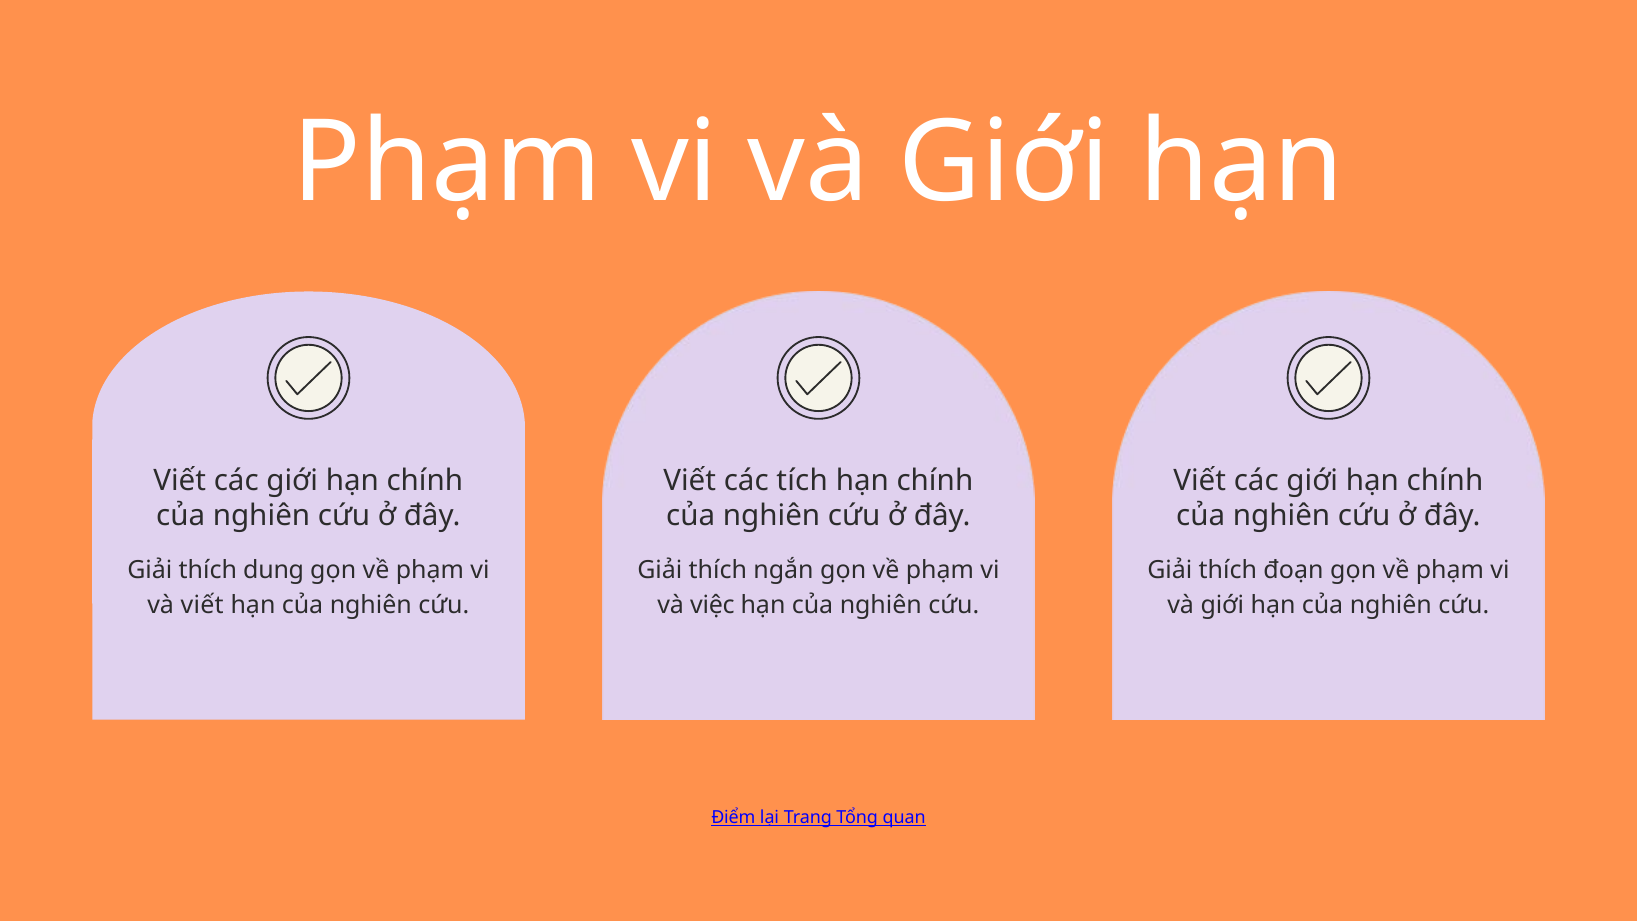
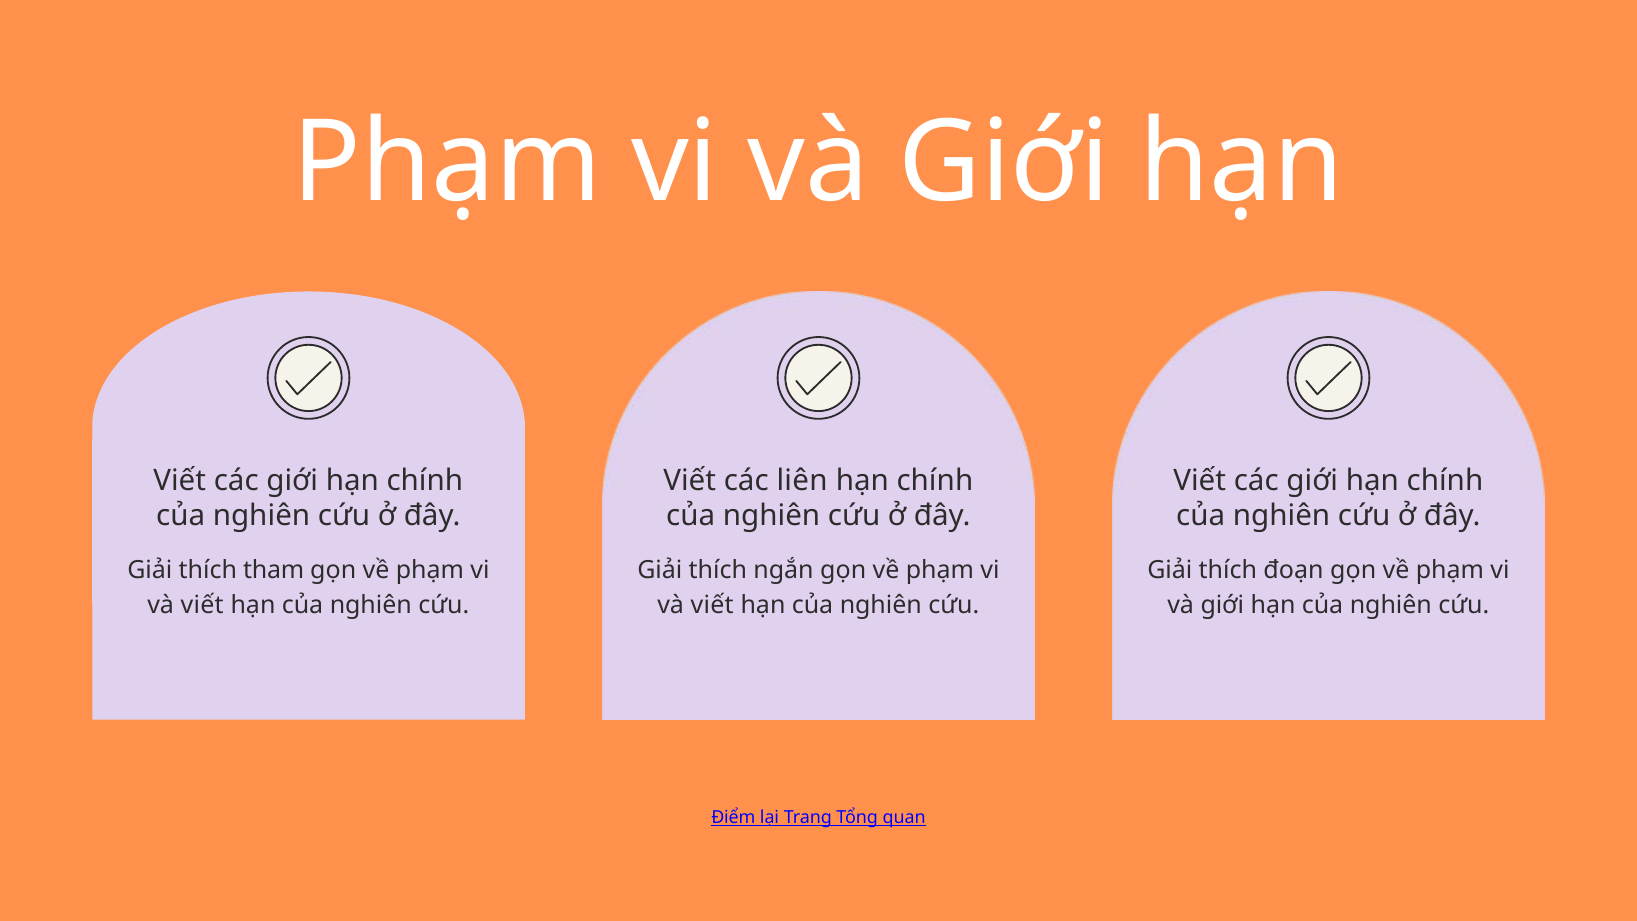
tích: tích -> liên
dung: dung -> tham
việc at (712, 605): việc -> viết
